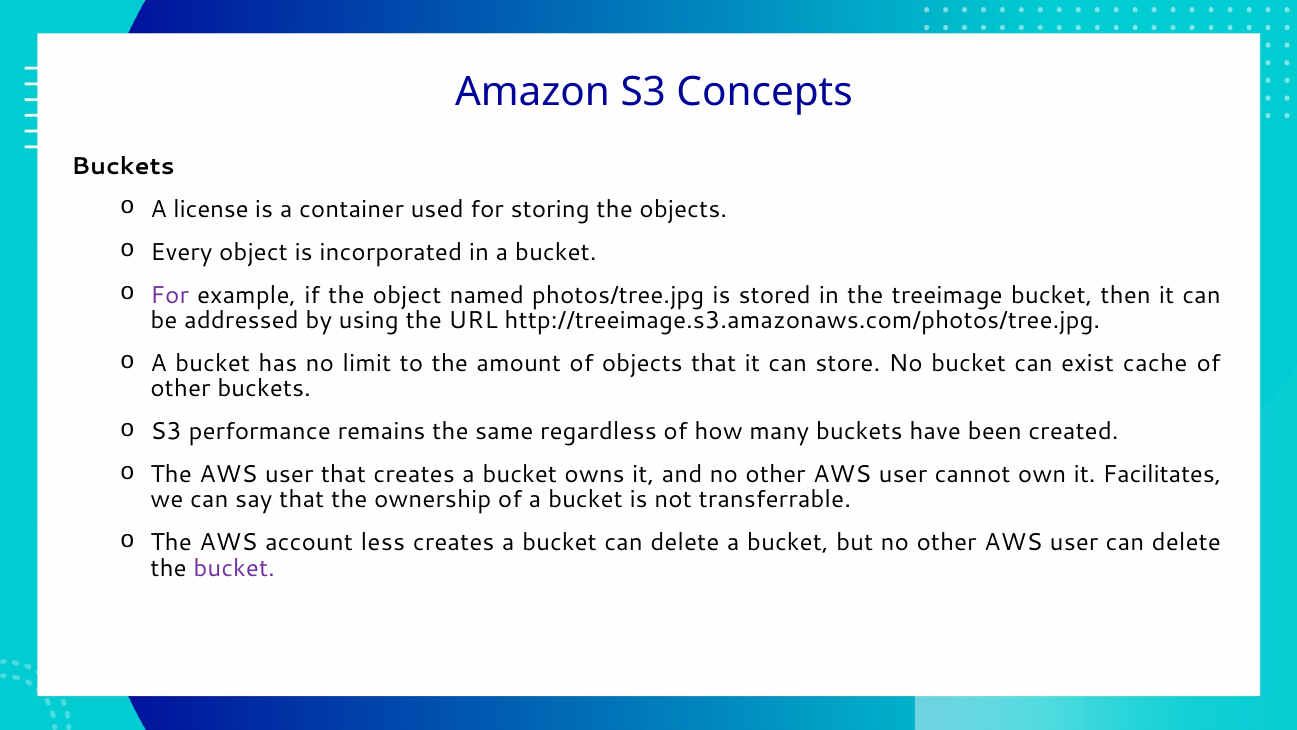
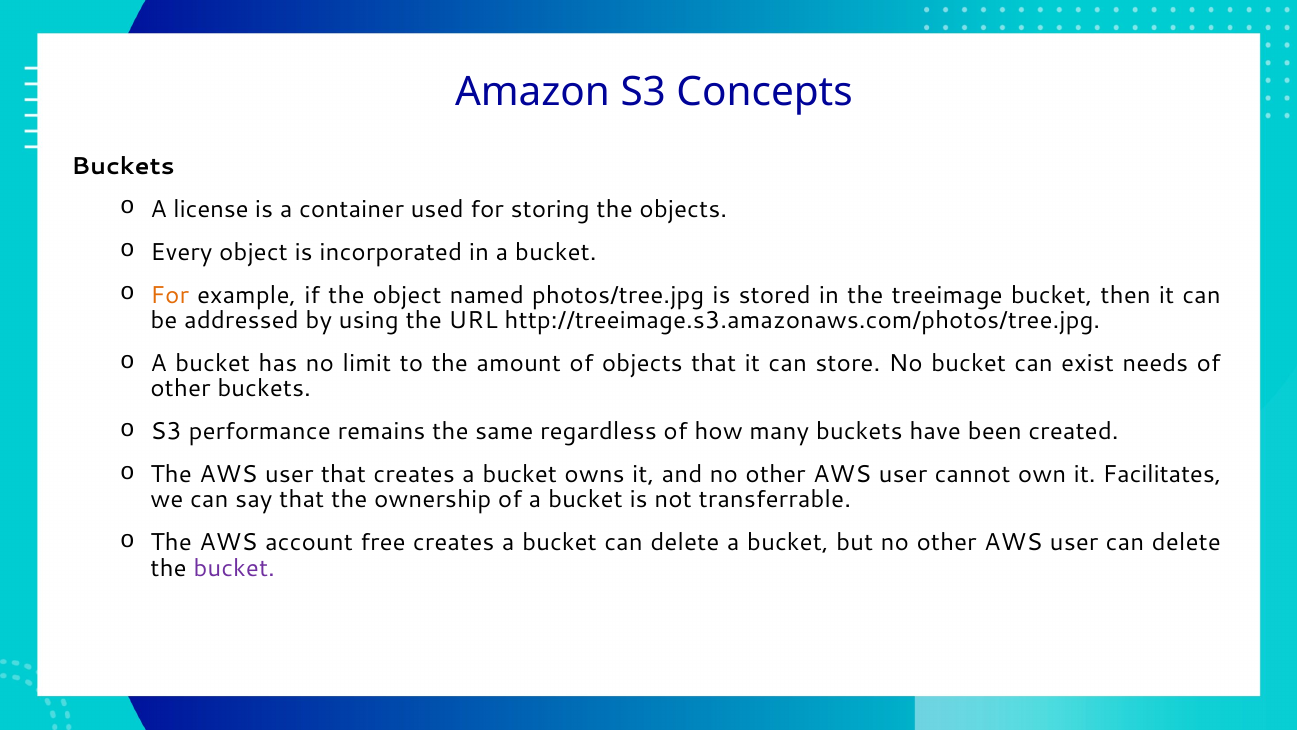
For at (170, 295) colour: purple -> orange
cache: cache -> needs
less: less -> free
